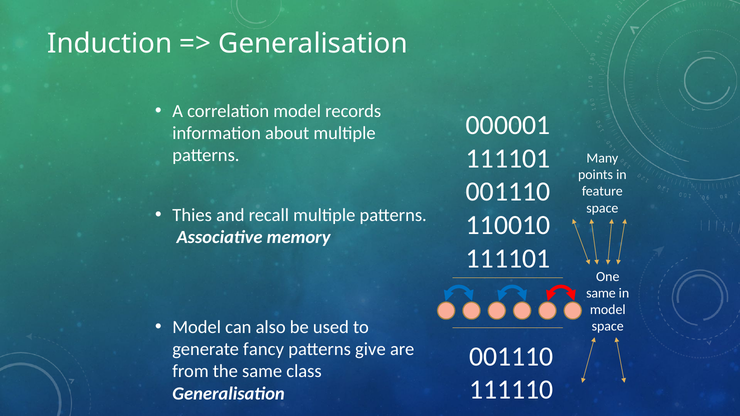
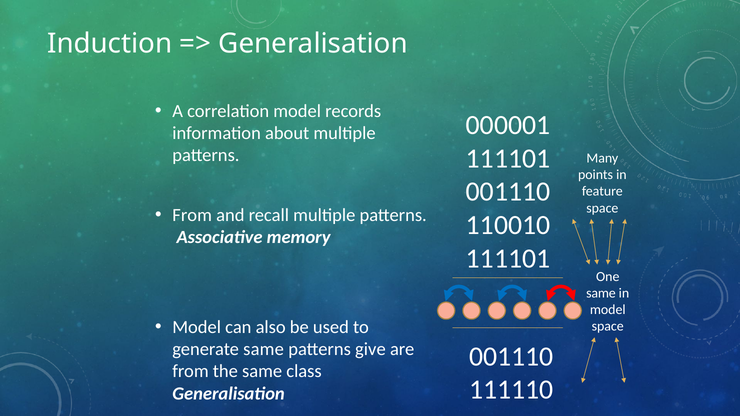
Thies at (192, 215): Thies -> From
generate fancy: fancy -> same
